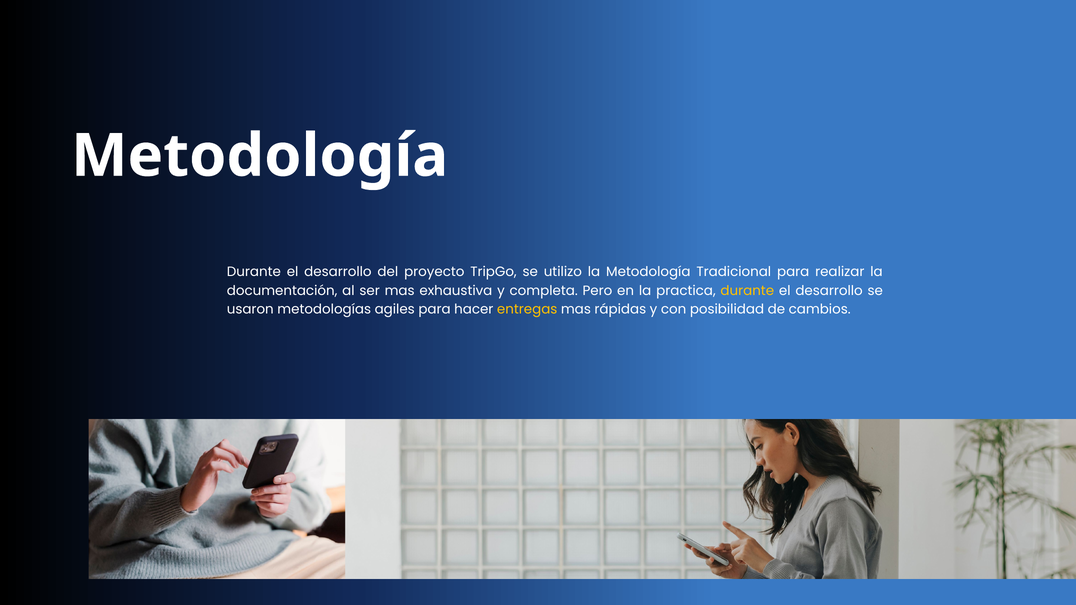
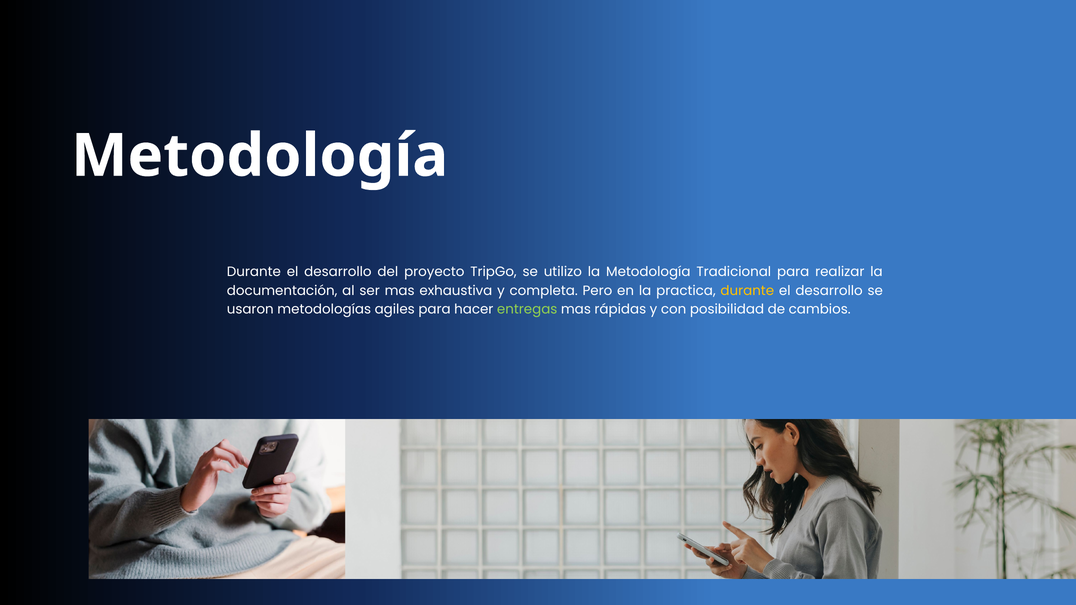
entregas colour: yellow -> light green
